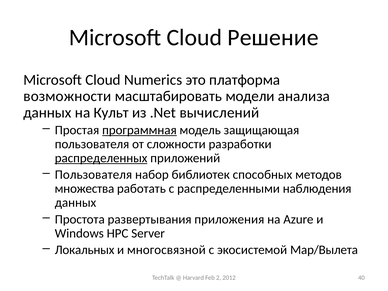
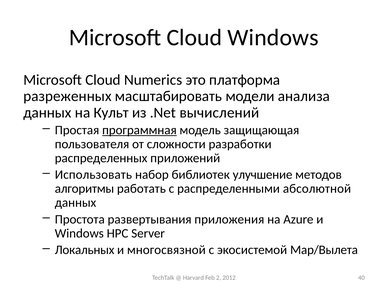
Cloud Решение: Решение -> Windows
возможности: возможности -> разреженных
распределенных underline: present -> none
Пользователя at (93, 175): Пользователя -> Использовать
способных: способных -> улучшение
множества: множества -> алгоритмы
наблюдения: наблюдения -> абсолютной
